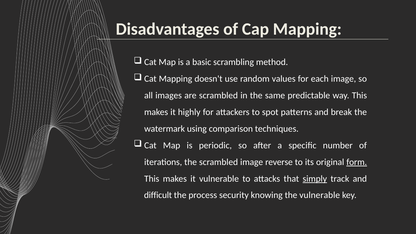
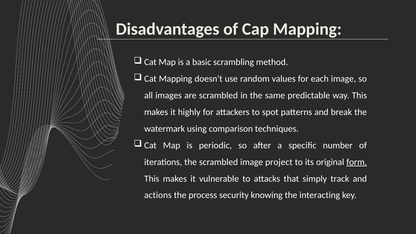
reverse: reverse -> project
simply underline: present -> none
difficult: difficult -> actions
the vulnerable: vulnerable -> interacting
